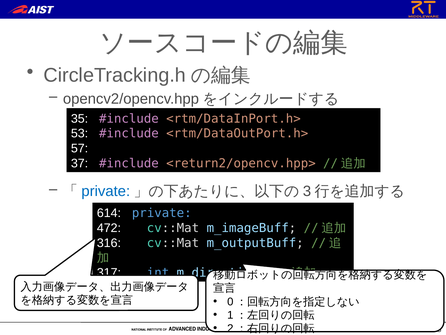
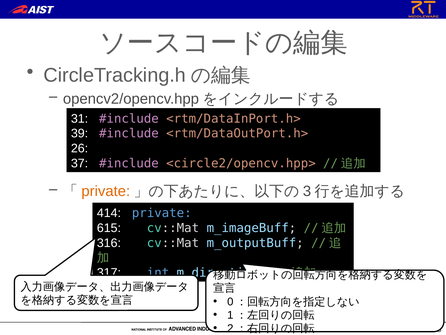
35: 35 -> 31
53: 53 -> 39
57: 57 -> 26
<return2/opencv.hpp>: <return2/opencv.hpp> -> <circle2/opencv.hpp>
private at (106, 191) colour: blue -> orange
614: 614 -> 414
472: 472 -> 615
